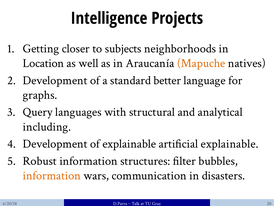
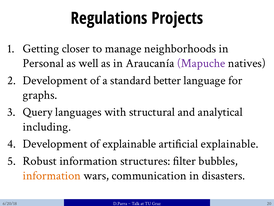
Intelligence: Intelligence -> Regulations
subjects: subjects -> manage
Location: Location -> Personal
Mapuche colour: orange -> purple
